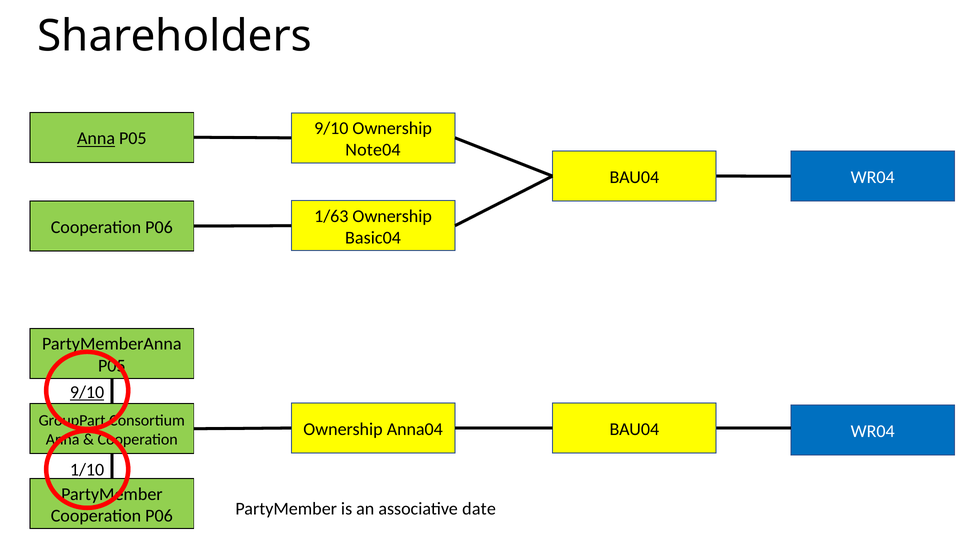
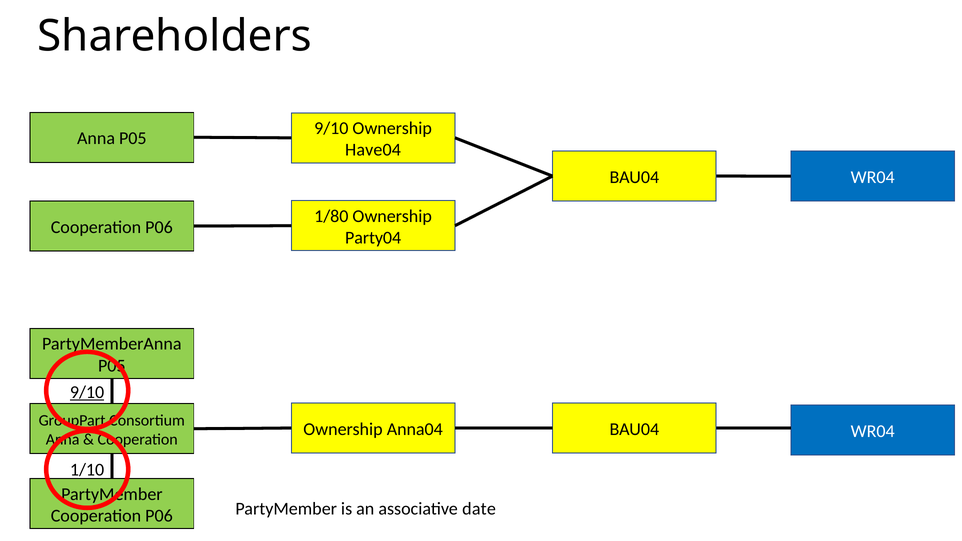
Anna at (96, 139) underline: present -> none
Note04: Note04 -> Have04
1/63: 1/63 -> 1/80
Basic04: Basic04 -> Party04
